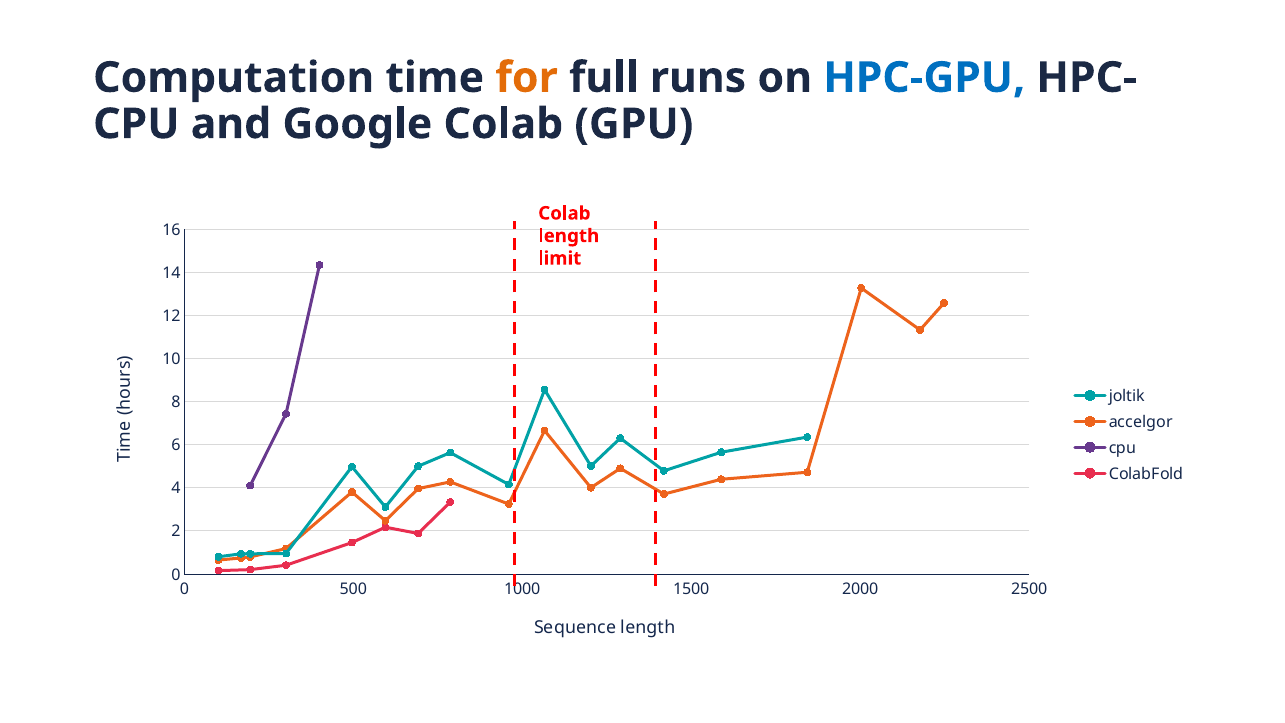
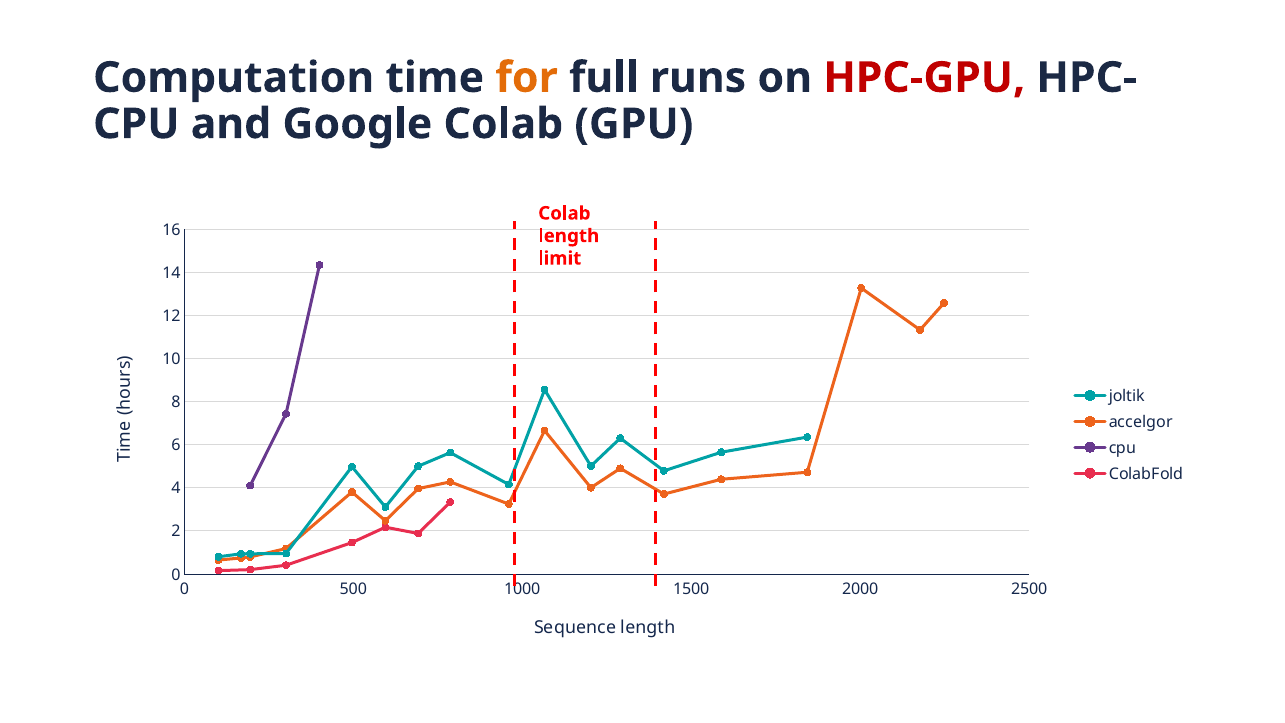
HPC-GPU colour: blue -> red
